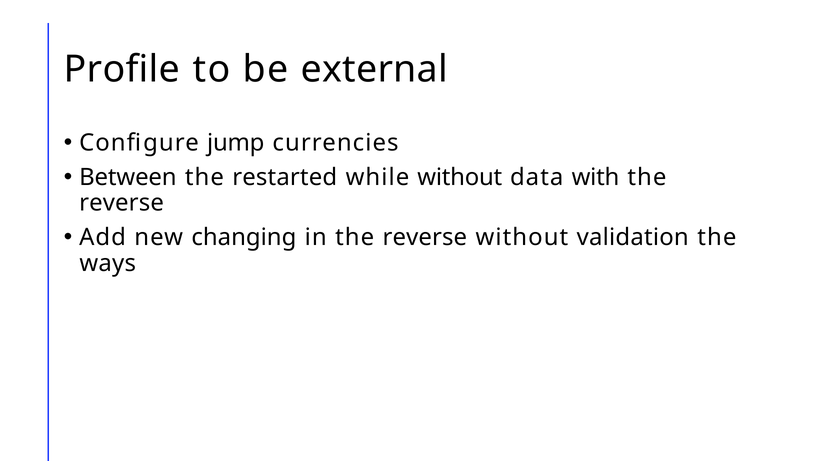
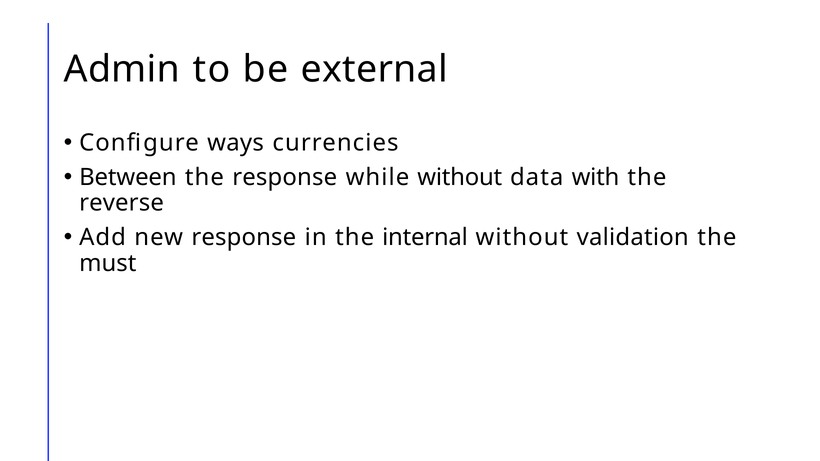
Profile: Profile -> Admin
jump: jump -> ways
the restarted: restarted -> response
new changing: changing -> response
in the reverse: reverse -> internal
ways: ways -> must
